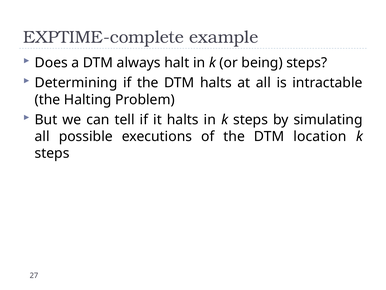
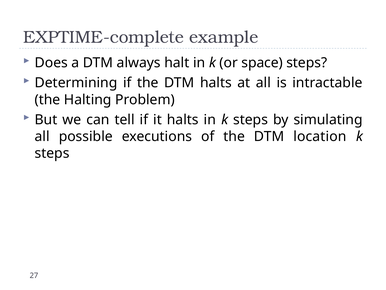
being: being -> space
